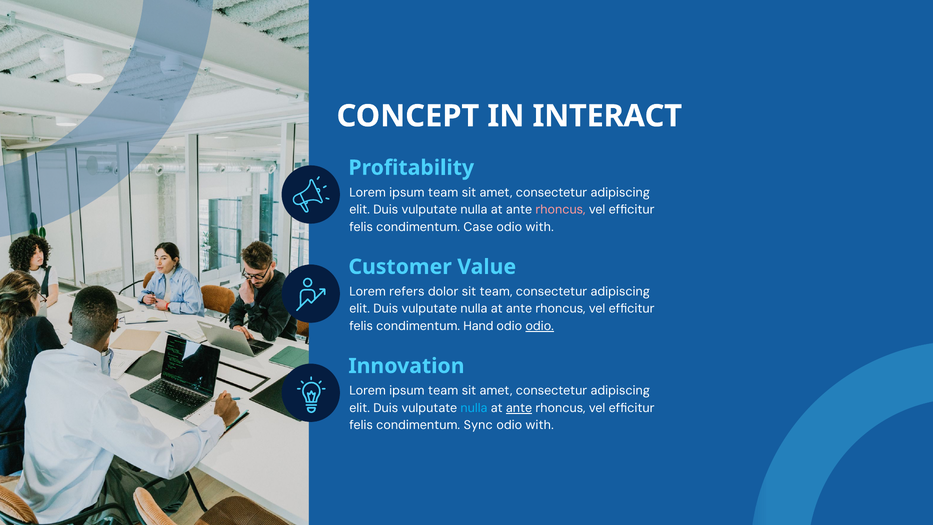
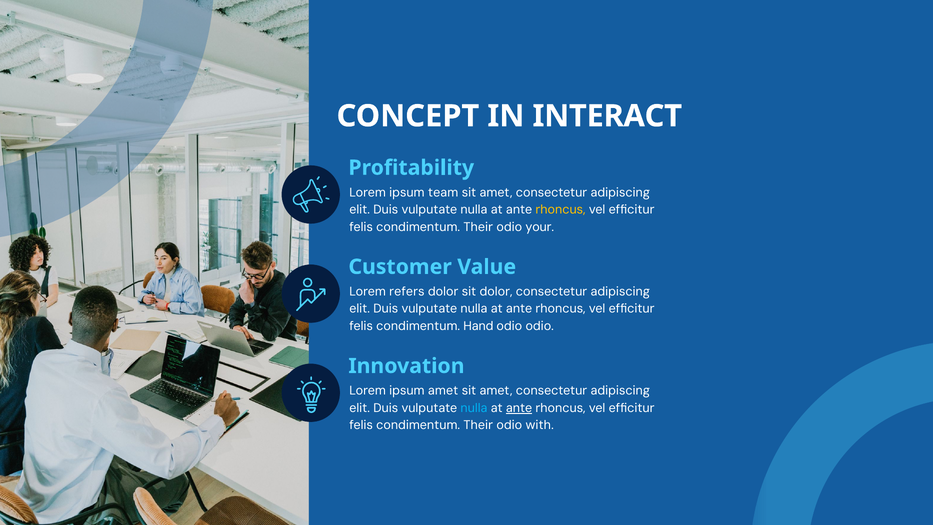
rhoncus at (560, 210) colour: pink -> yellow
Case at (478, 227): Case -> Their
with at (540, 227): with -> your
sit team: team -> dolor
odio at (540, 326) underline: present -> none
team at (443, 391): team -> amet
Sync at (478, 425): Sync -> Their
